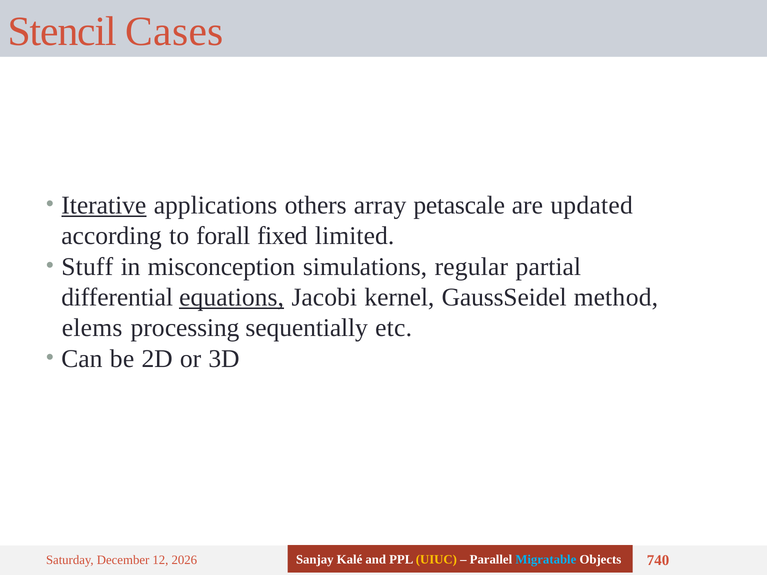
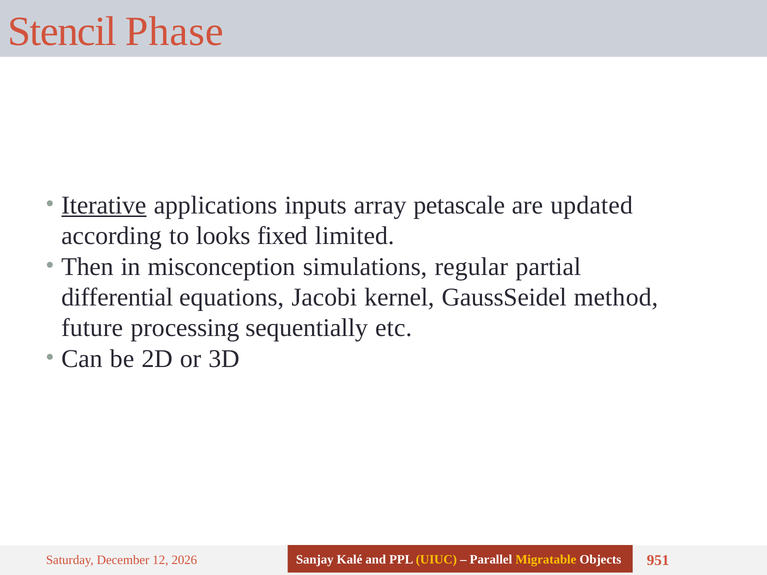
Cases: Cases -> Phase
others: others -> inputs
forall: forall -> looks
Stuff: Stuff -> Then
equations underline: present -> none
elems: elems -> future
Migratable colour: light blue -> yellow
740: 740 -> 951
